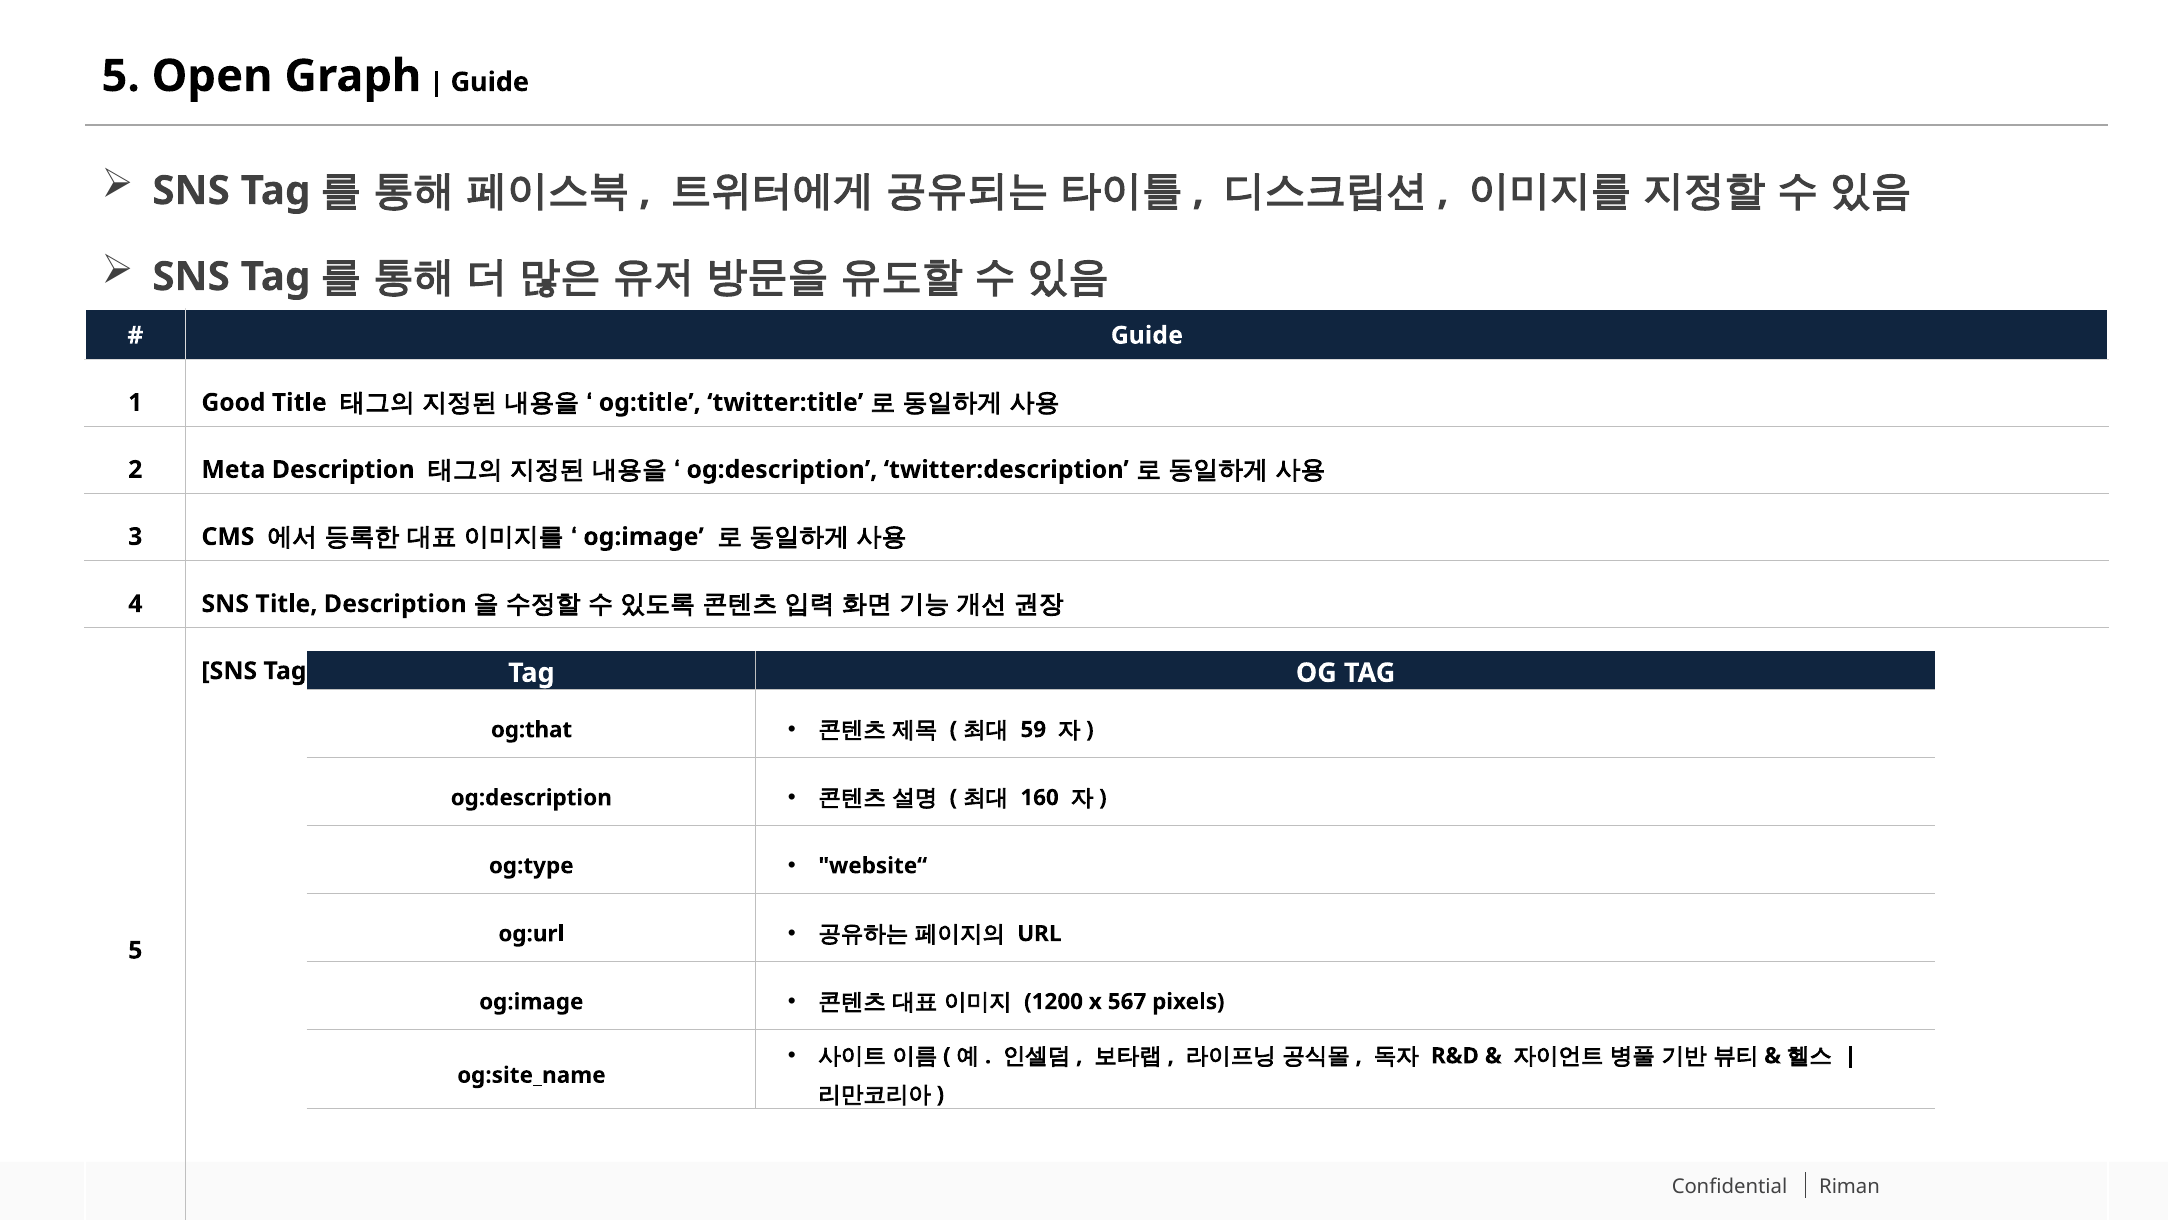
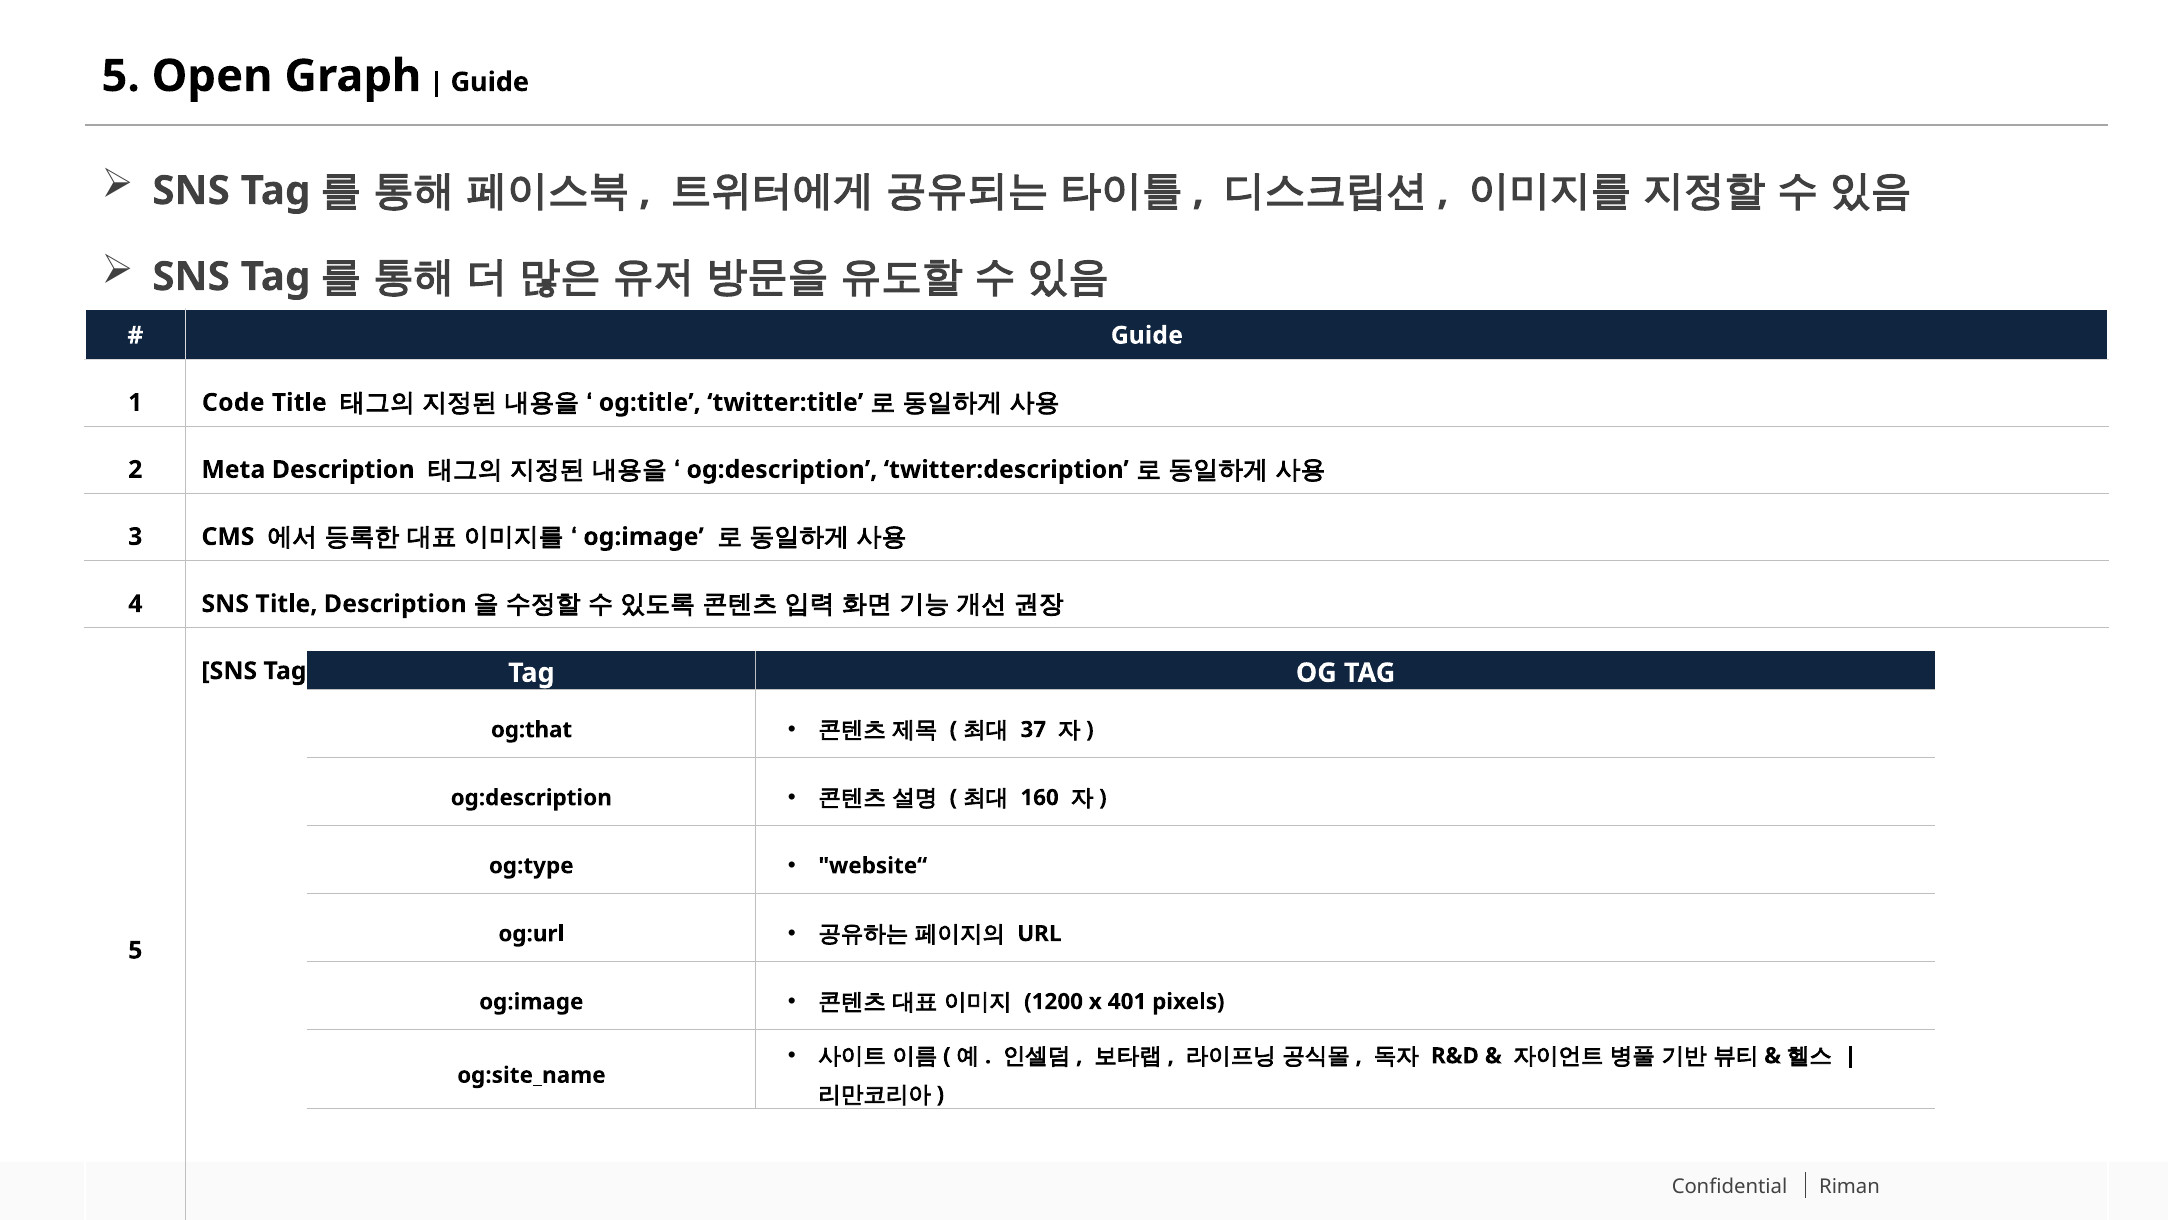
Good: Good -> Code
59: 59 -> 37
567: 567 -> 401
